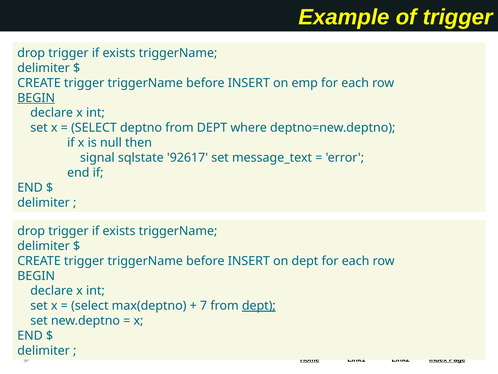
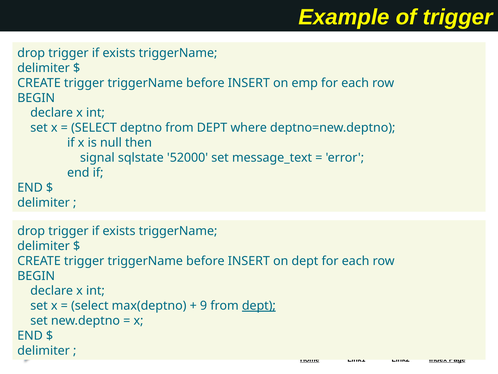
BEGIN at (36, 98) underline: present -> none
92617: 92617 -> 52000
7: 7 -> 9
